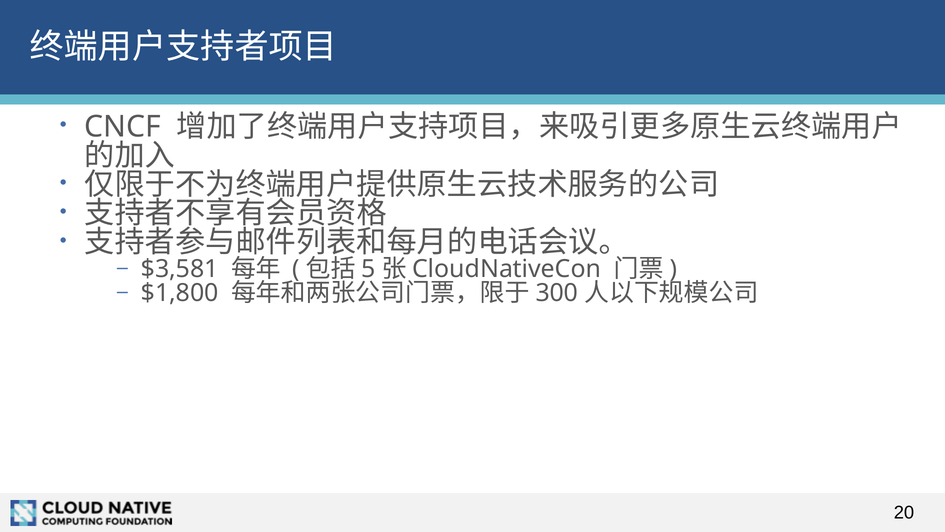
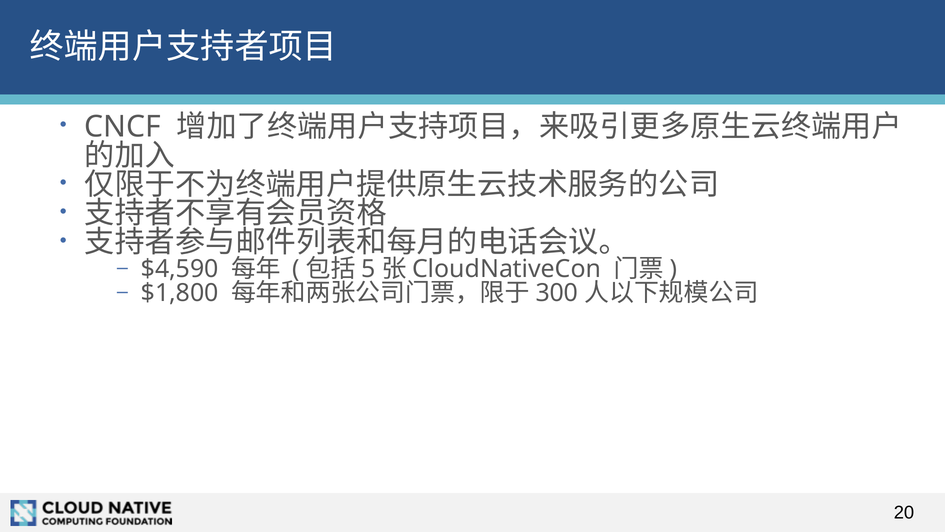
$3,581: $3,581 -> $4,590
